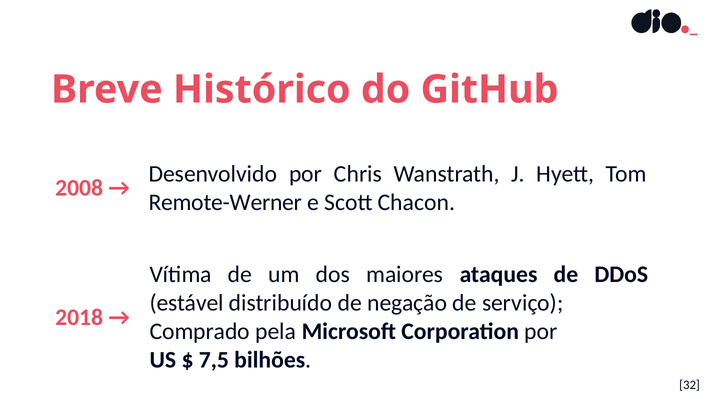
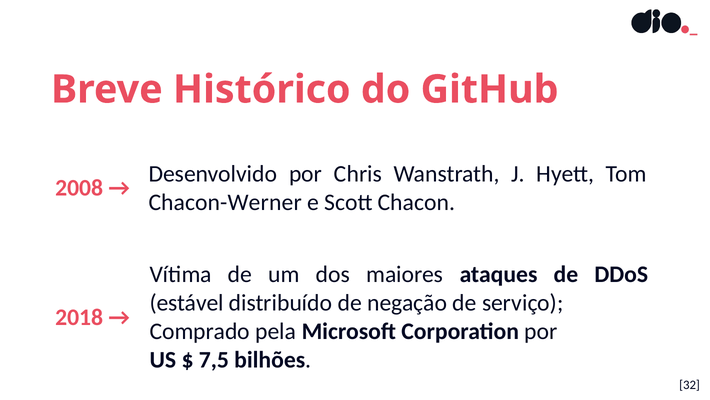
Remote-Werner: Remote-Werner -> Chacon-Werner
